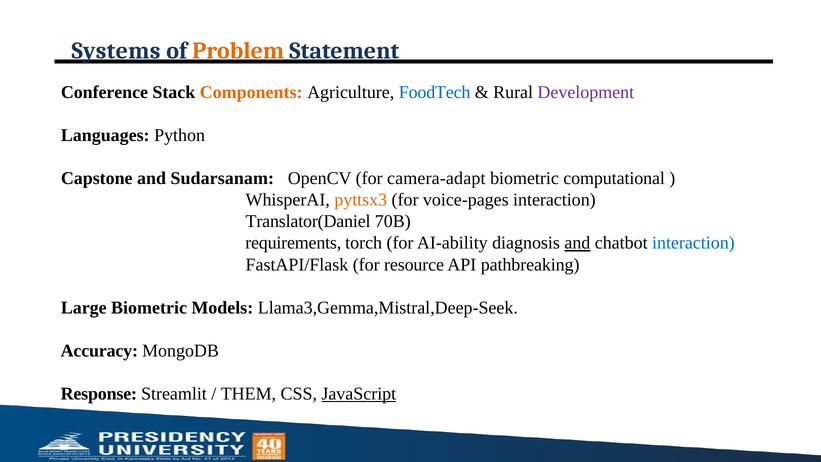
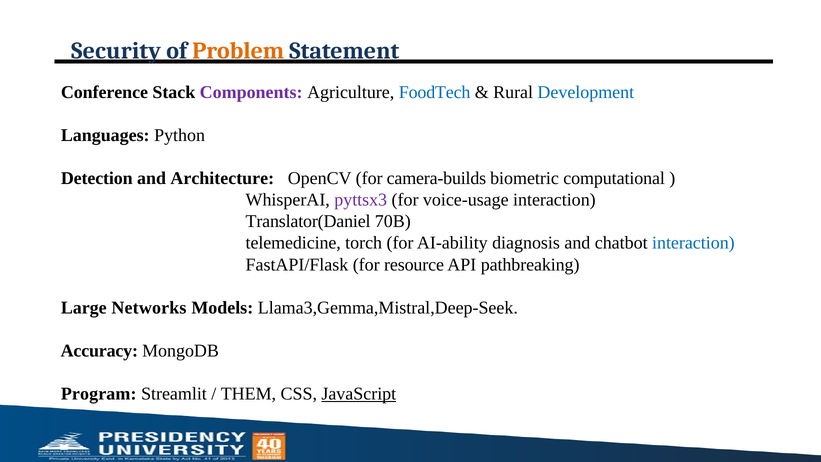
Systems: Systems -> Security
Components colour: orange -> purple
Development colour: purple -> blue
Capstone: Capstone -> Detection
Sudarsanam: Sudarsanam -> Architecture
camera-adapt: camera-adapt -> camera-builds
pyttsx3 colour: orange -> purple
voice-pages: voice-pages -> voice-usage
requirements: requirements -> telemedicine
and at (577, 243) underline: present -> none
Large Biometric: Biometric -> Networks
Response: Response -> Program
